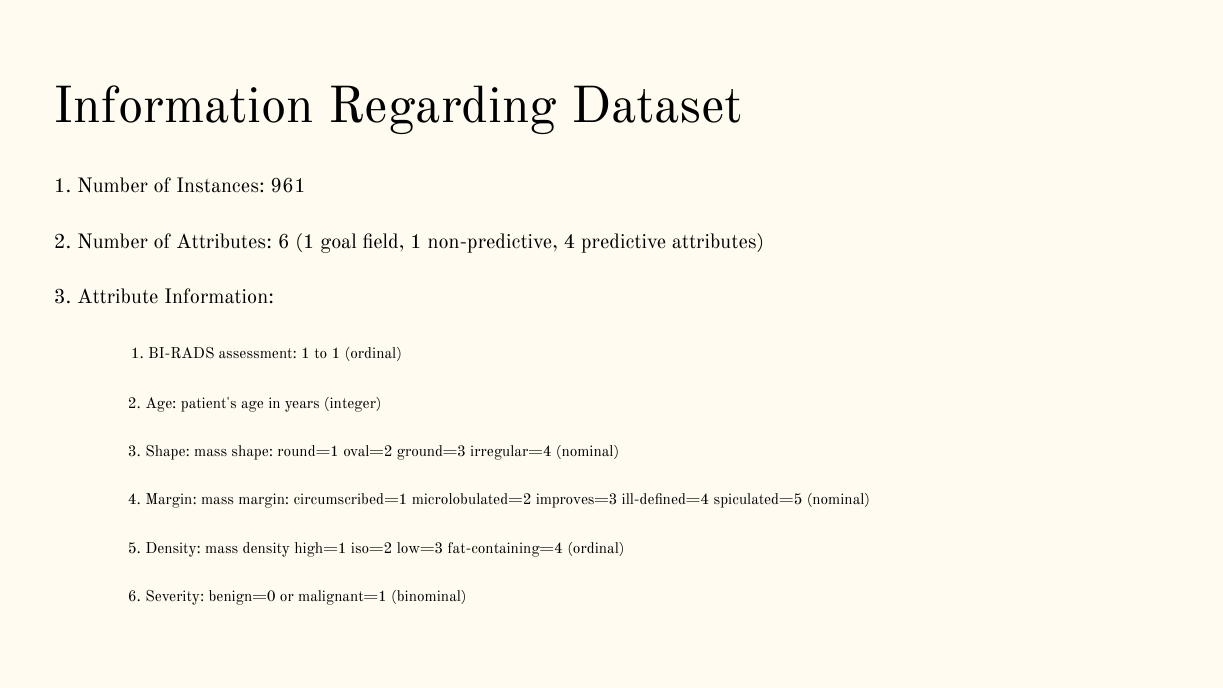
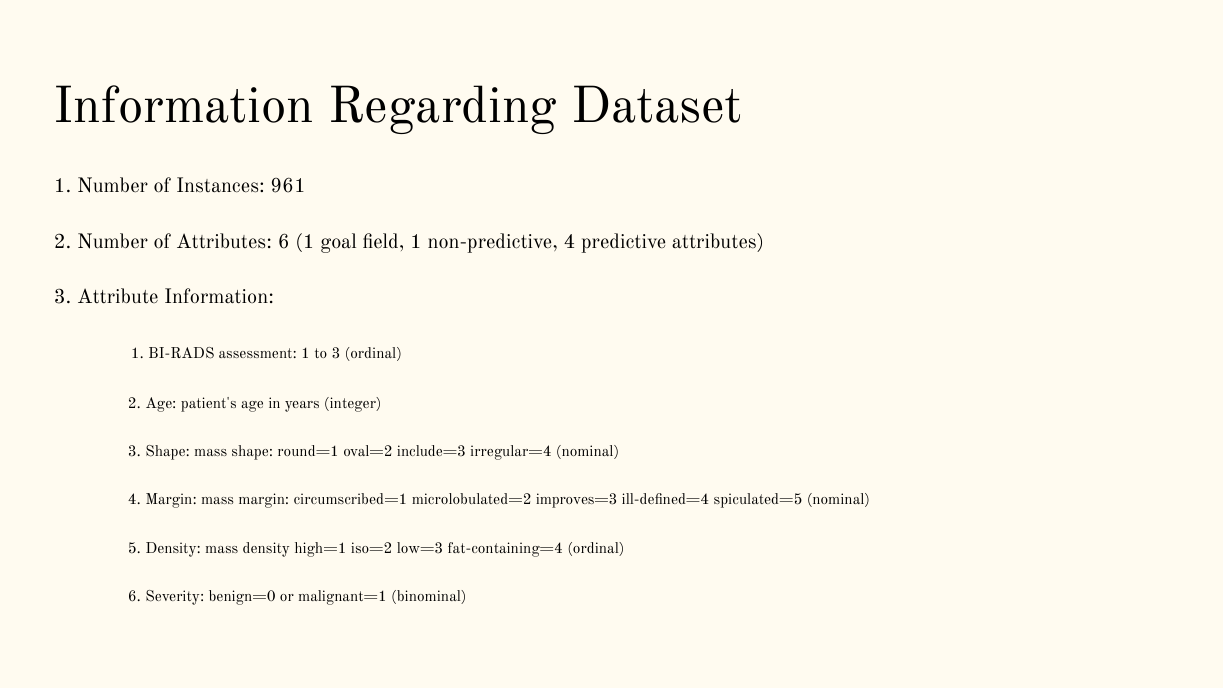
to 1: 1 -> 3
ground=3: ground=3 -> include=3
